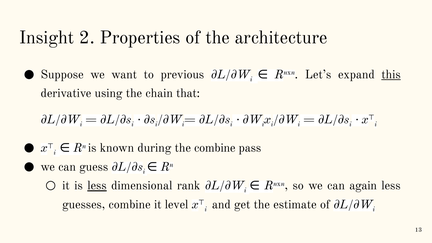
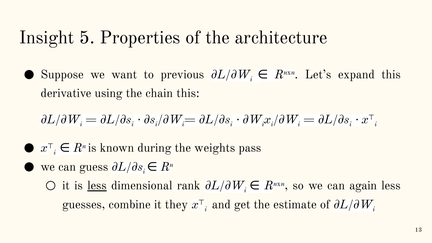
2: 2 -> 5
this at (391, 75) underline: present -> none
chain that: that -> this
the combine: combine -> weights
level: level -> they
